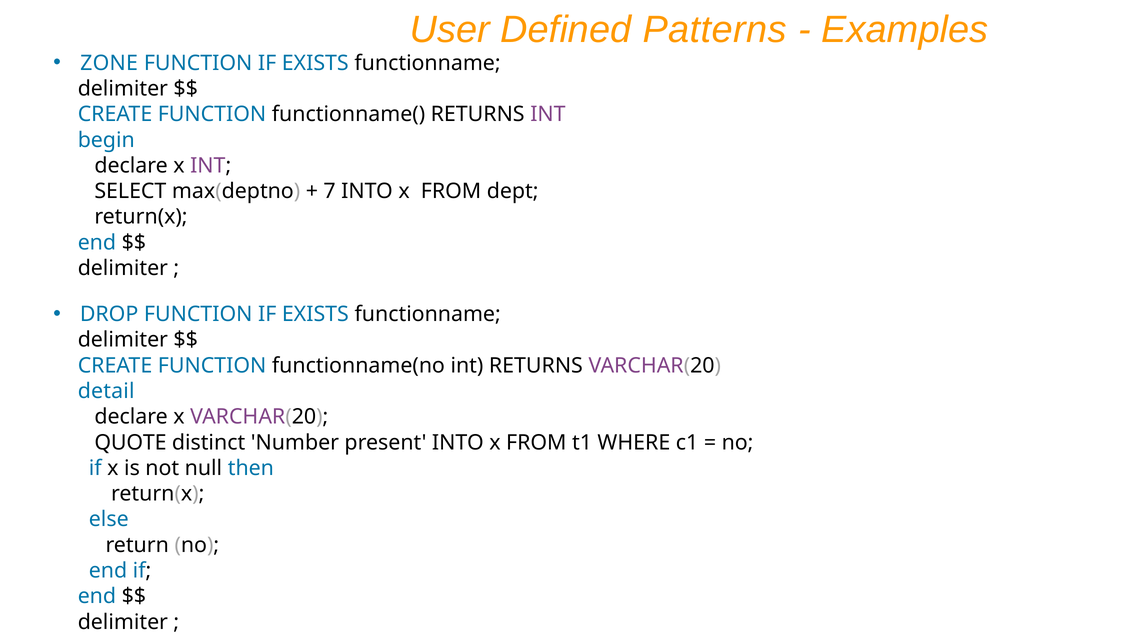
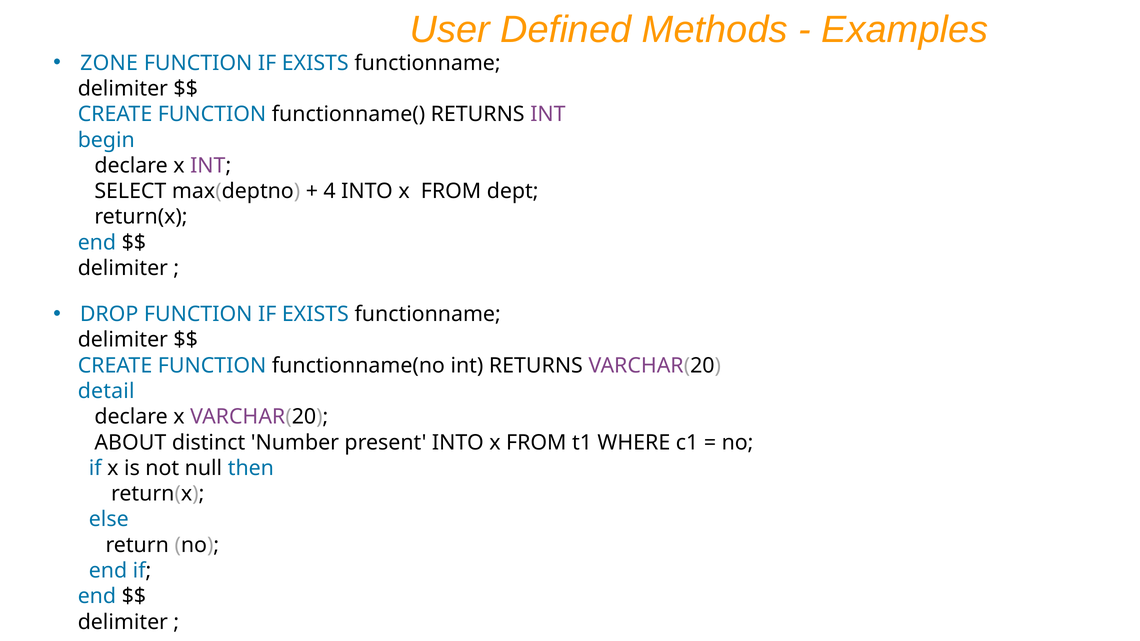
Patterns: Patterns -> Methods
7: 7 -> 4
QUOTE: QUOTE -> ABOUT
